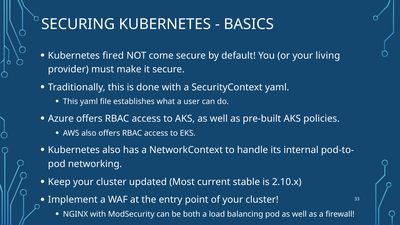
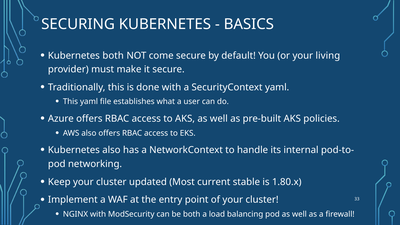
Kubernetes fired: fired -> both
2.10.x: 2.10.x -> 1.80.x
